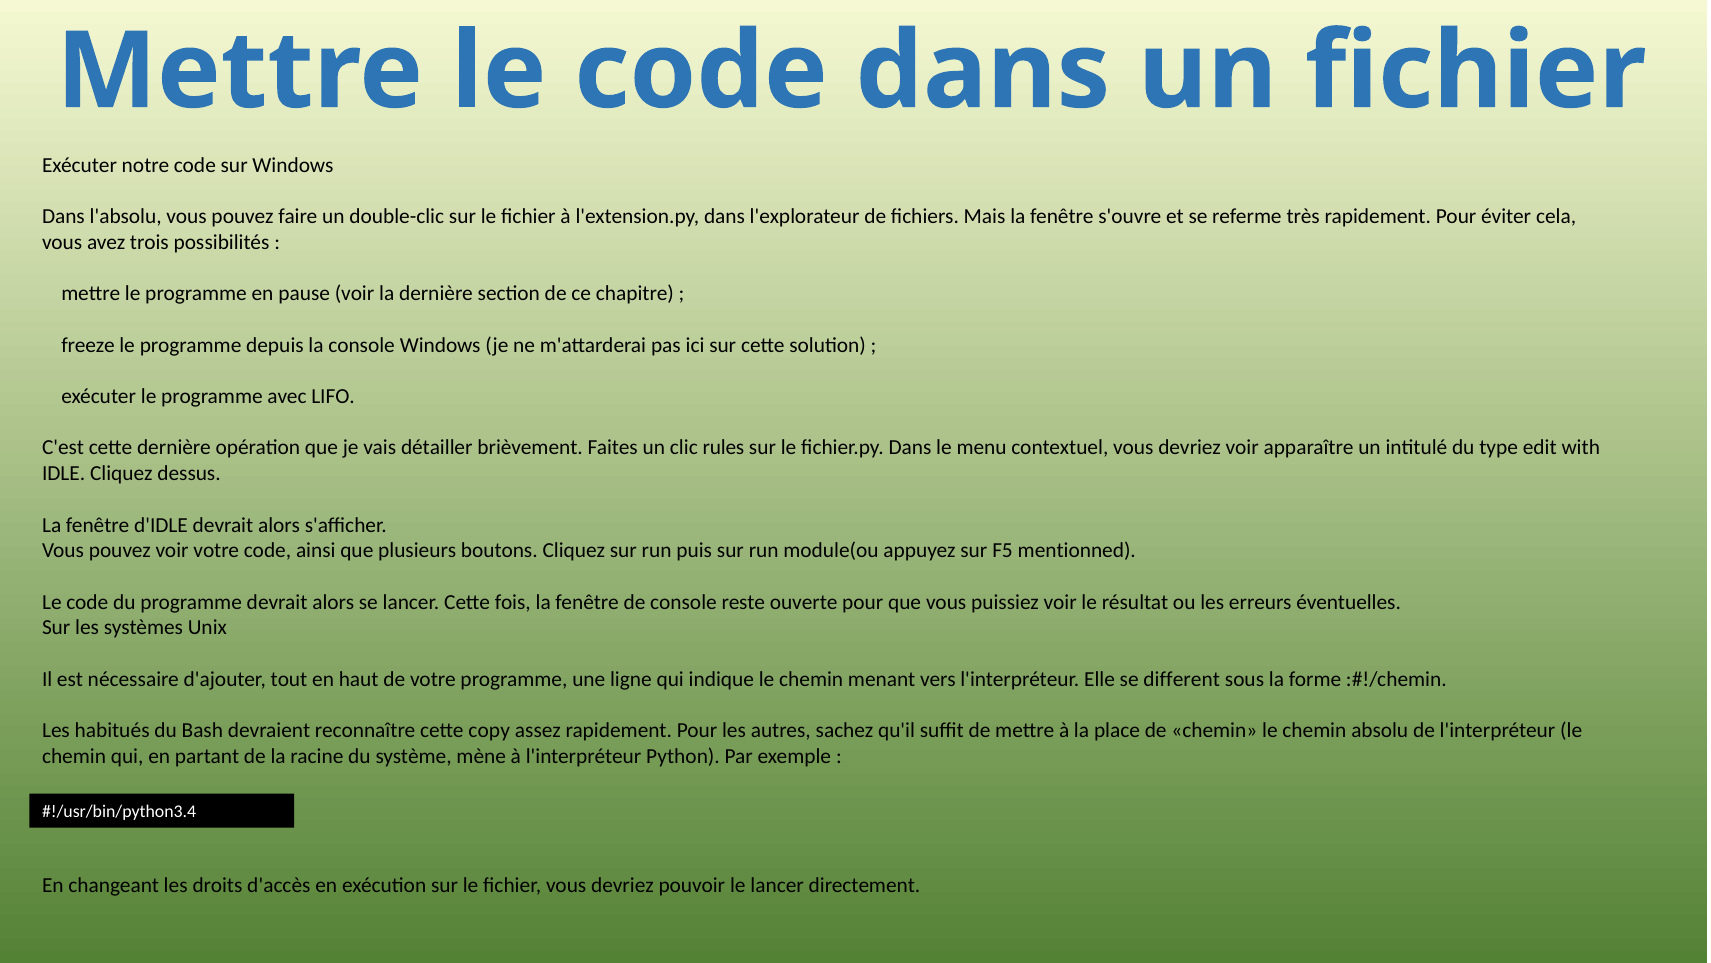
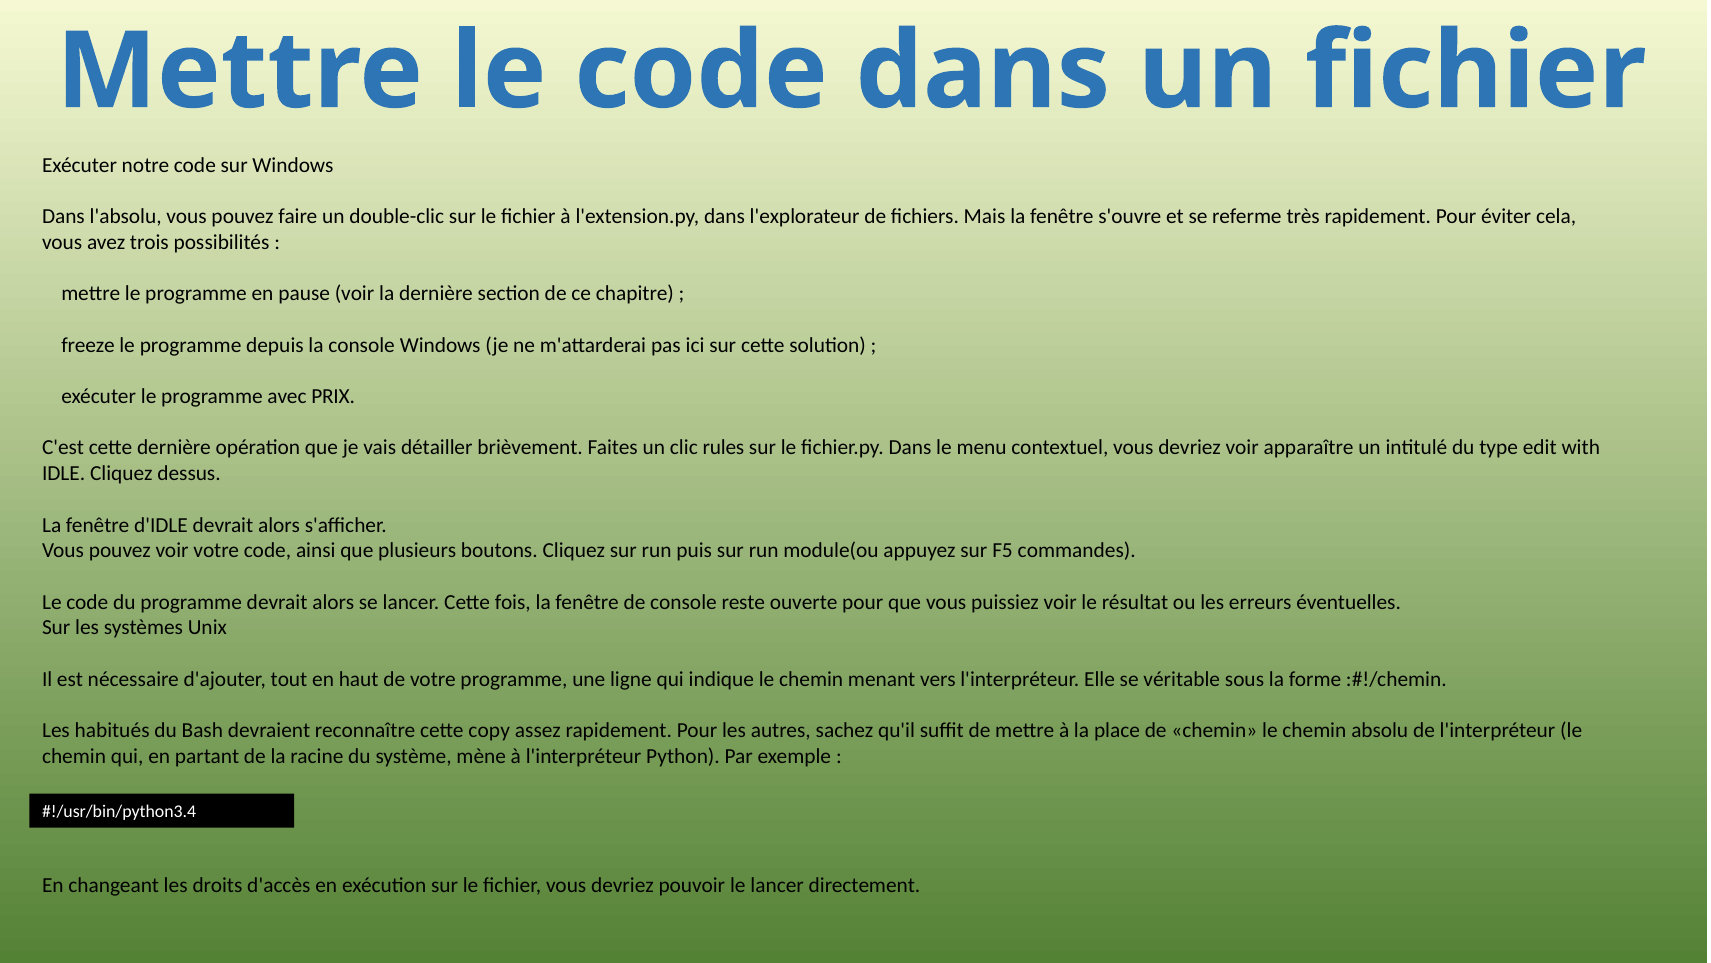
LIFO: LIFO -> PRIX
mentionned: mentionned -> commandes
different: different -> véritable
